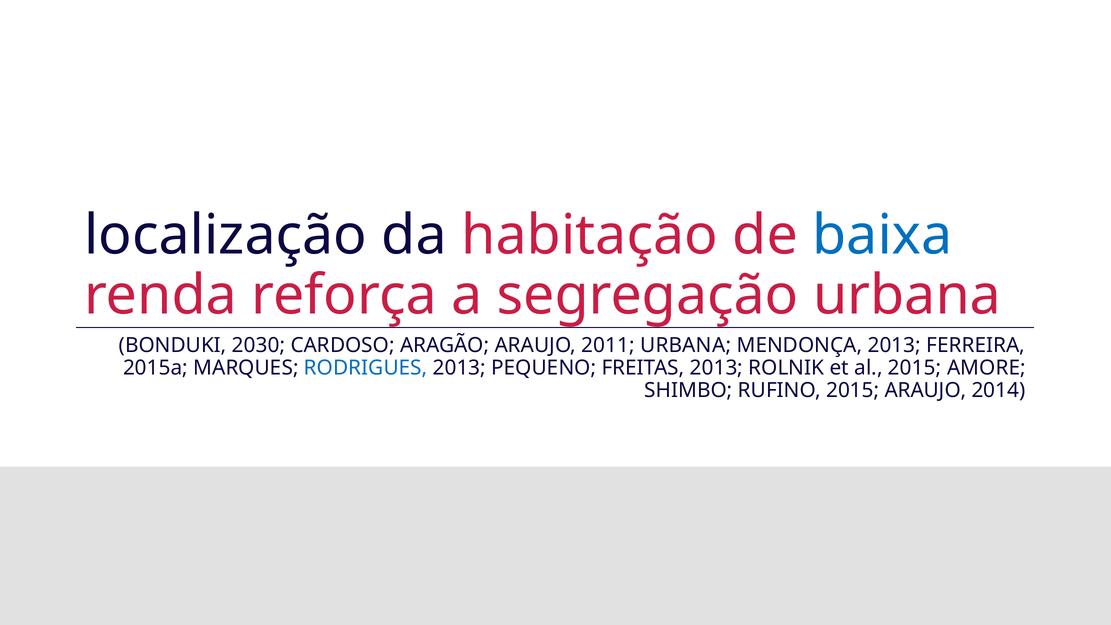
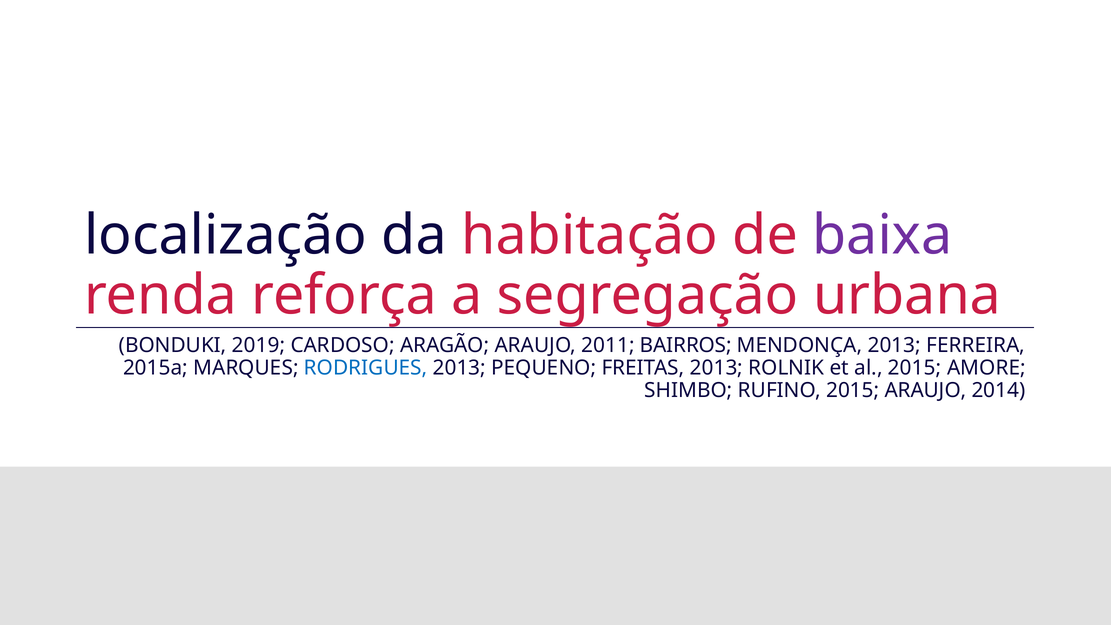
baixa colour: blue -> purple
2030: 2030 -> 2019
2011 URBANA: URBANA -> BAIRROS
